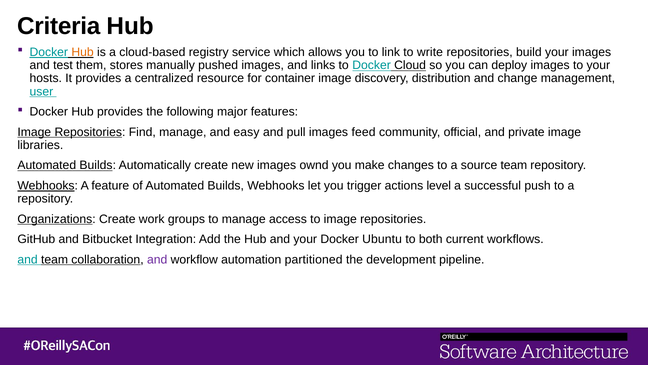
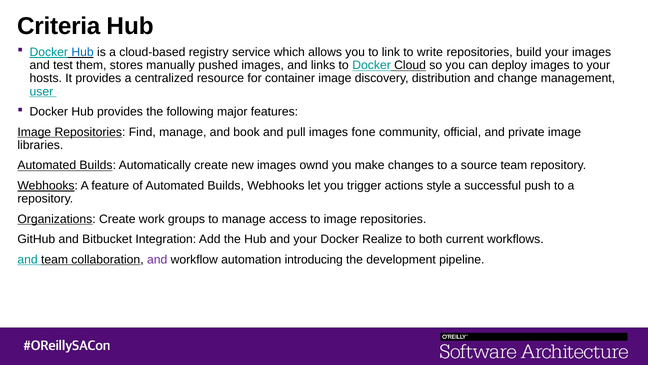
Hub at (83, 52) colour: orange -> blue
easy: easy -> book
feed: feed -> fone
level: level -> style
Ubuntu: Ubuntu -> Realize
partitioned: partitioned -> introducing
